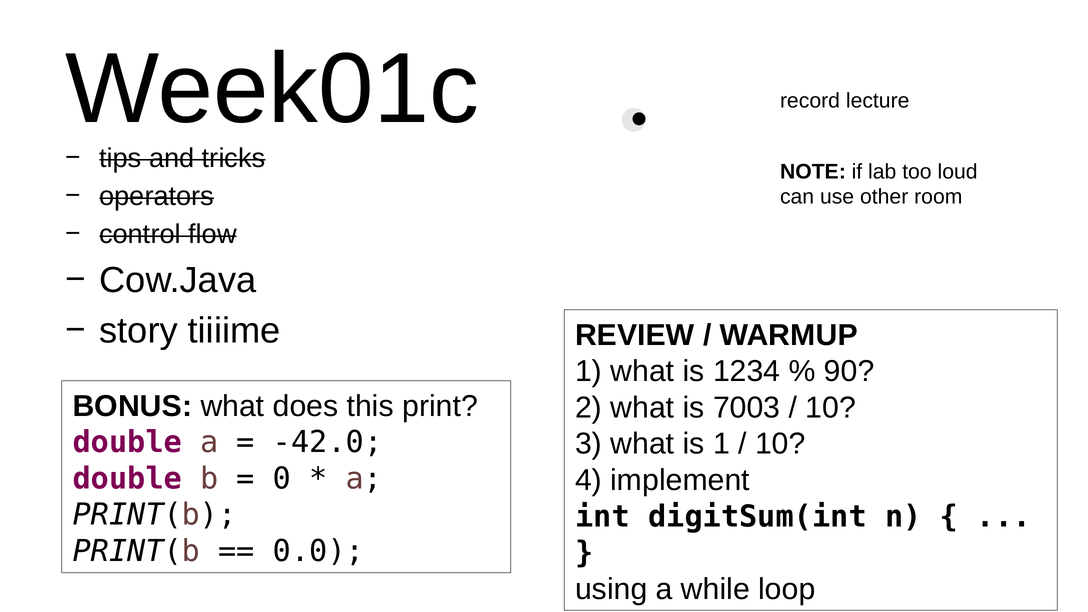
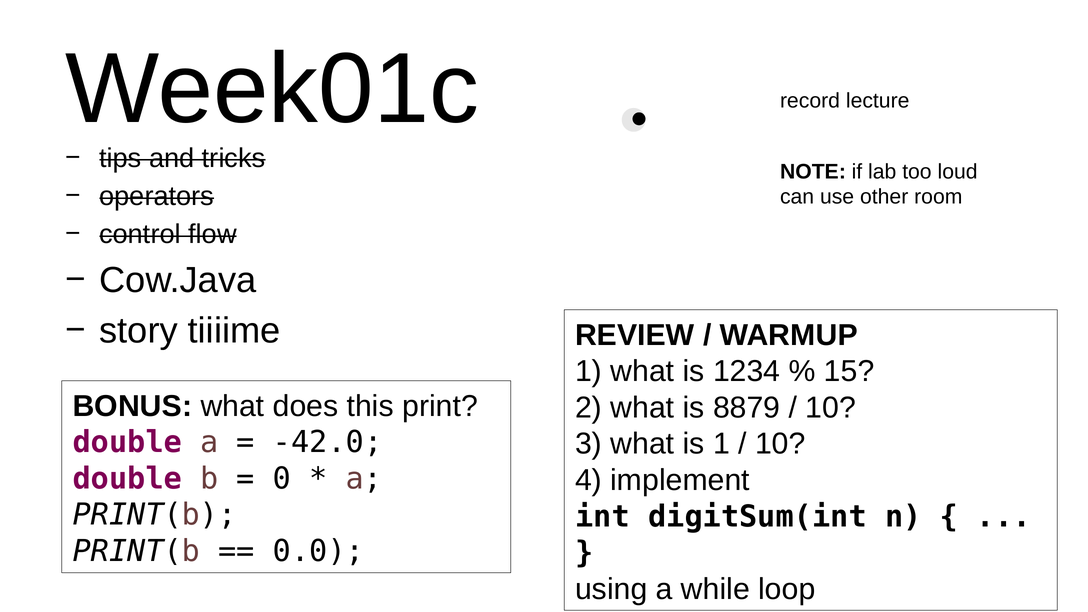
90: 90 -> 15
7003: 7003 -> 8879
